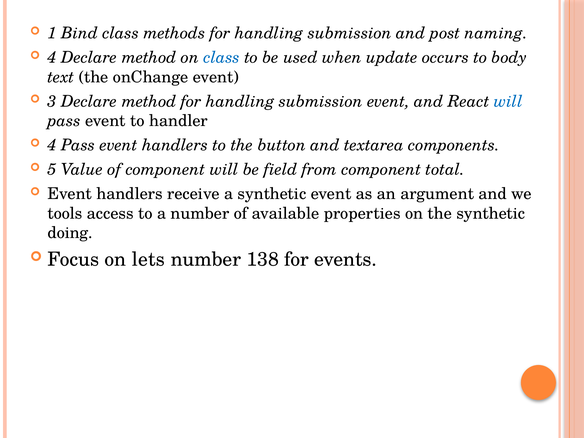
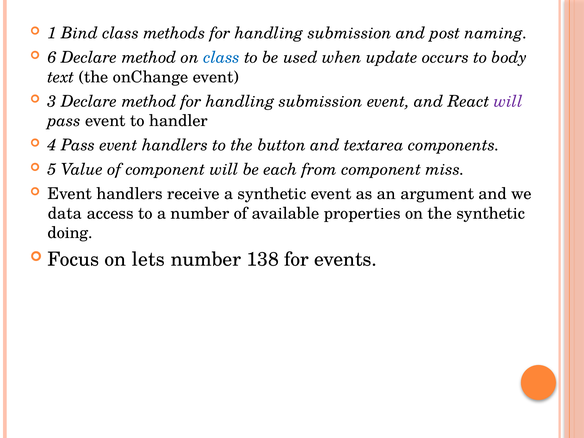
4 at (52, 58): 4 -> 6
will at (508, 101) colour: blue -> purple
field: field -> each
total: total -> miss
tools: tools -> data
